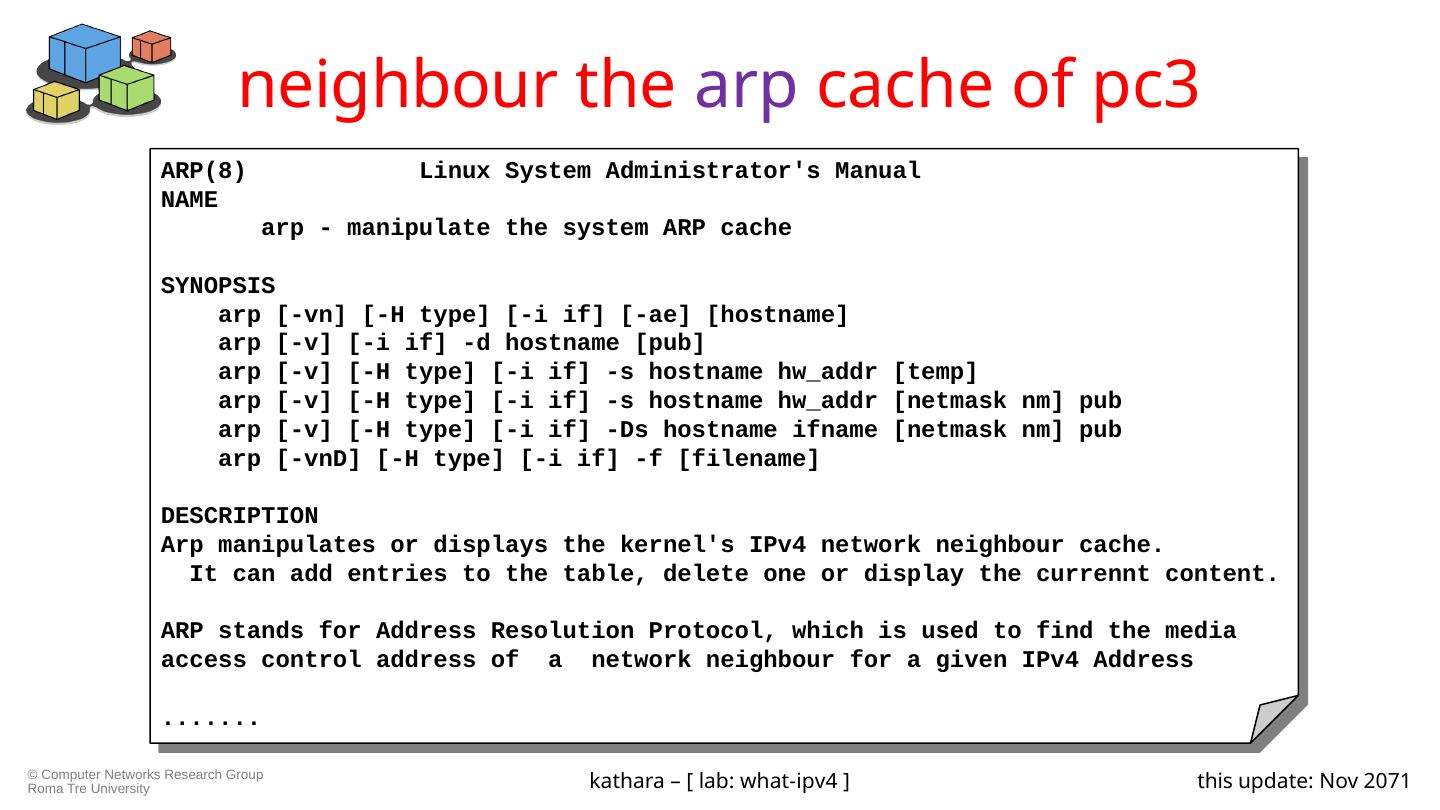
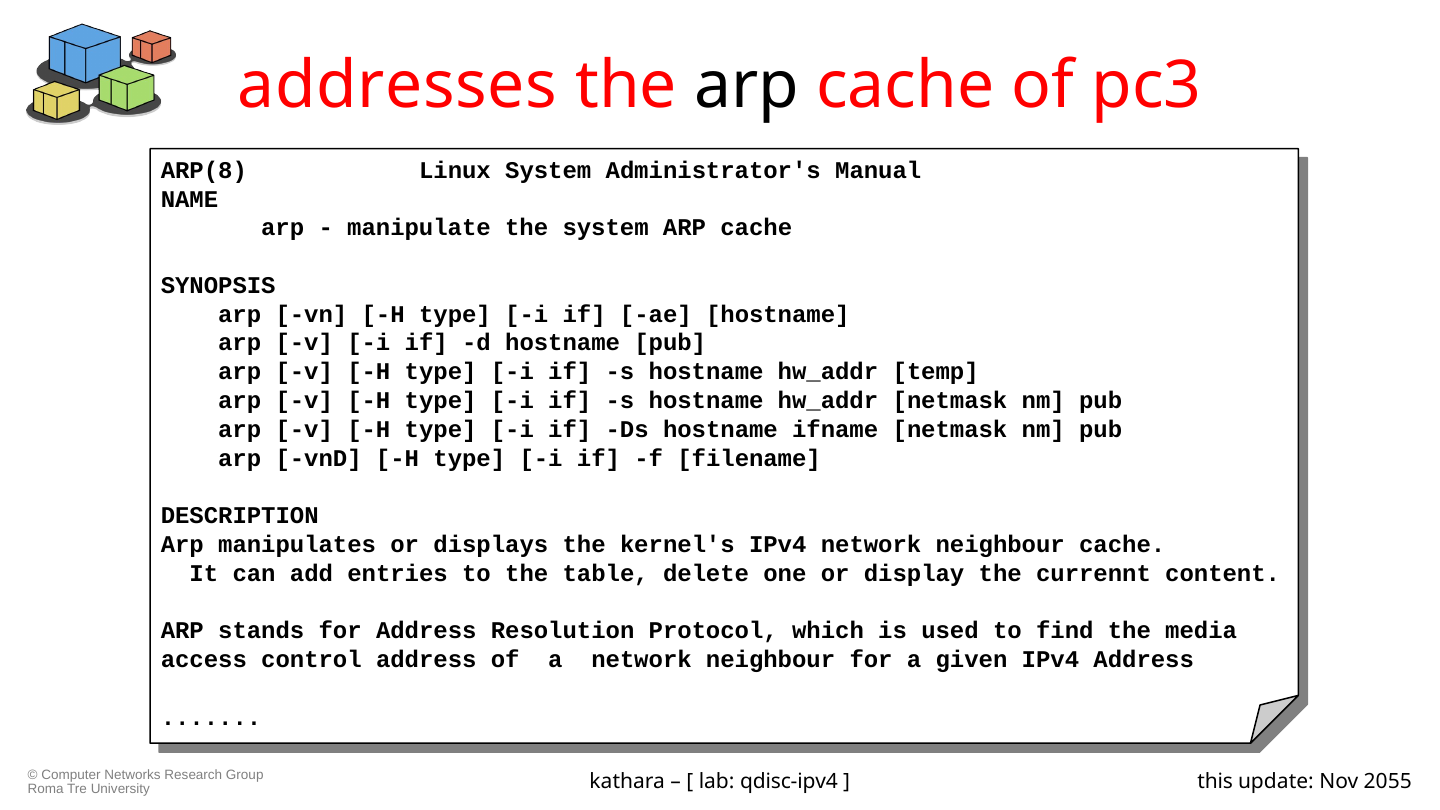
neighbour at (398, 86): neighbour -> addresses
arp at (747, 86) colour: purple -> black
what-ipv4: what-ipv4 -> qdisc-ipv4
2071: 2071 -> 2055
